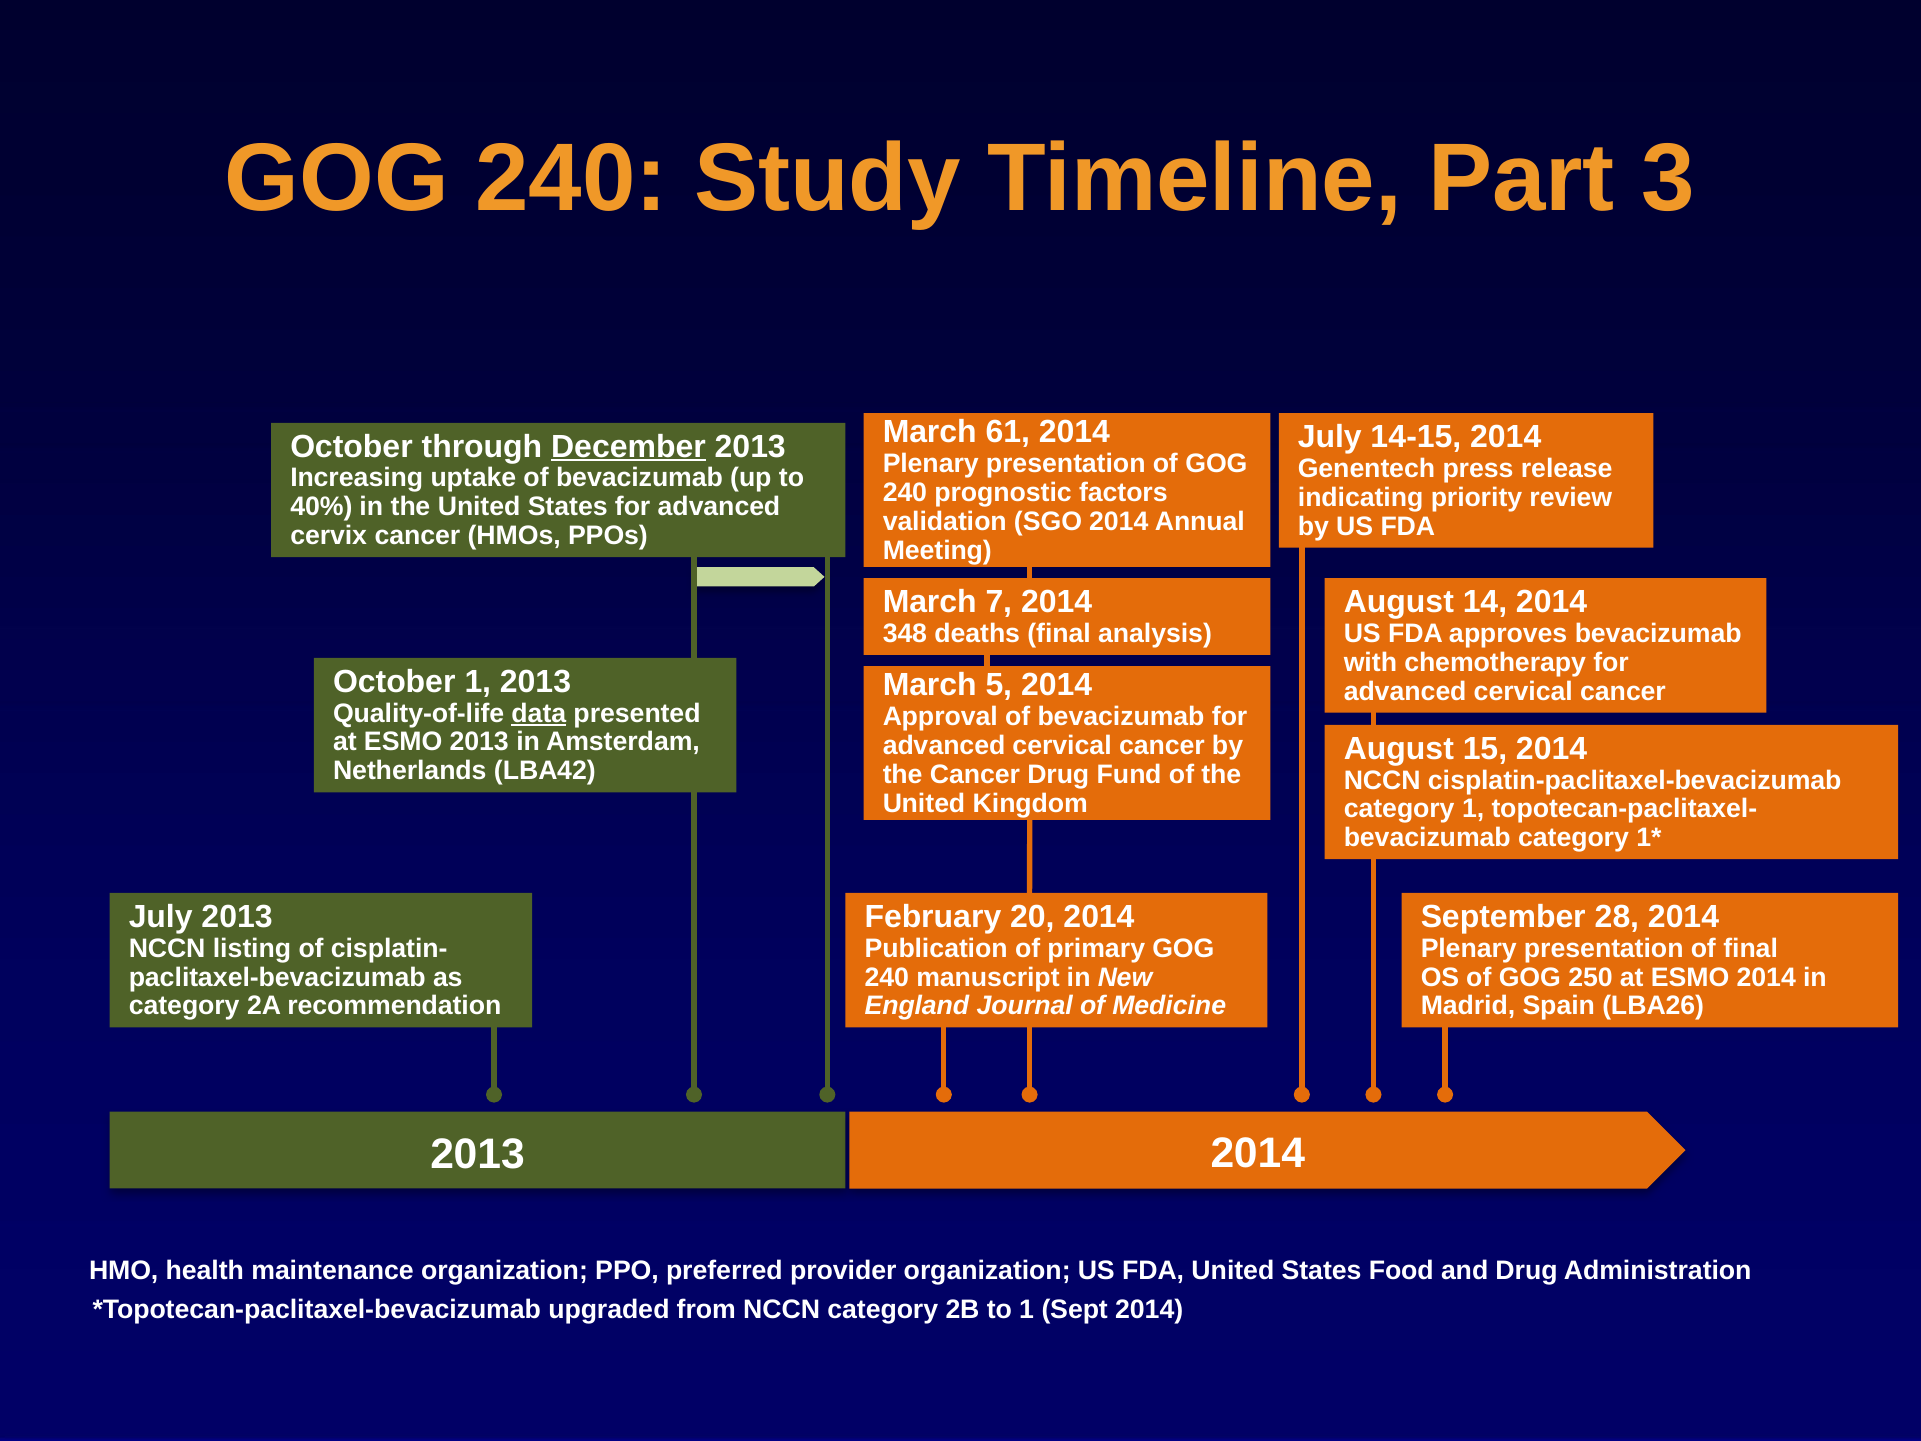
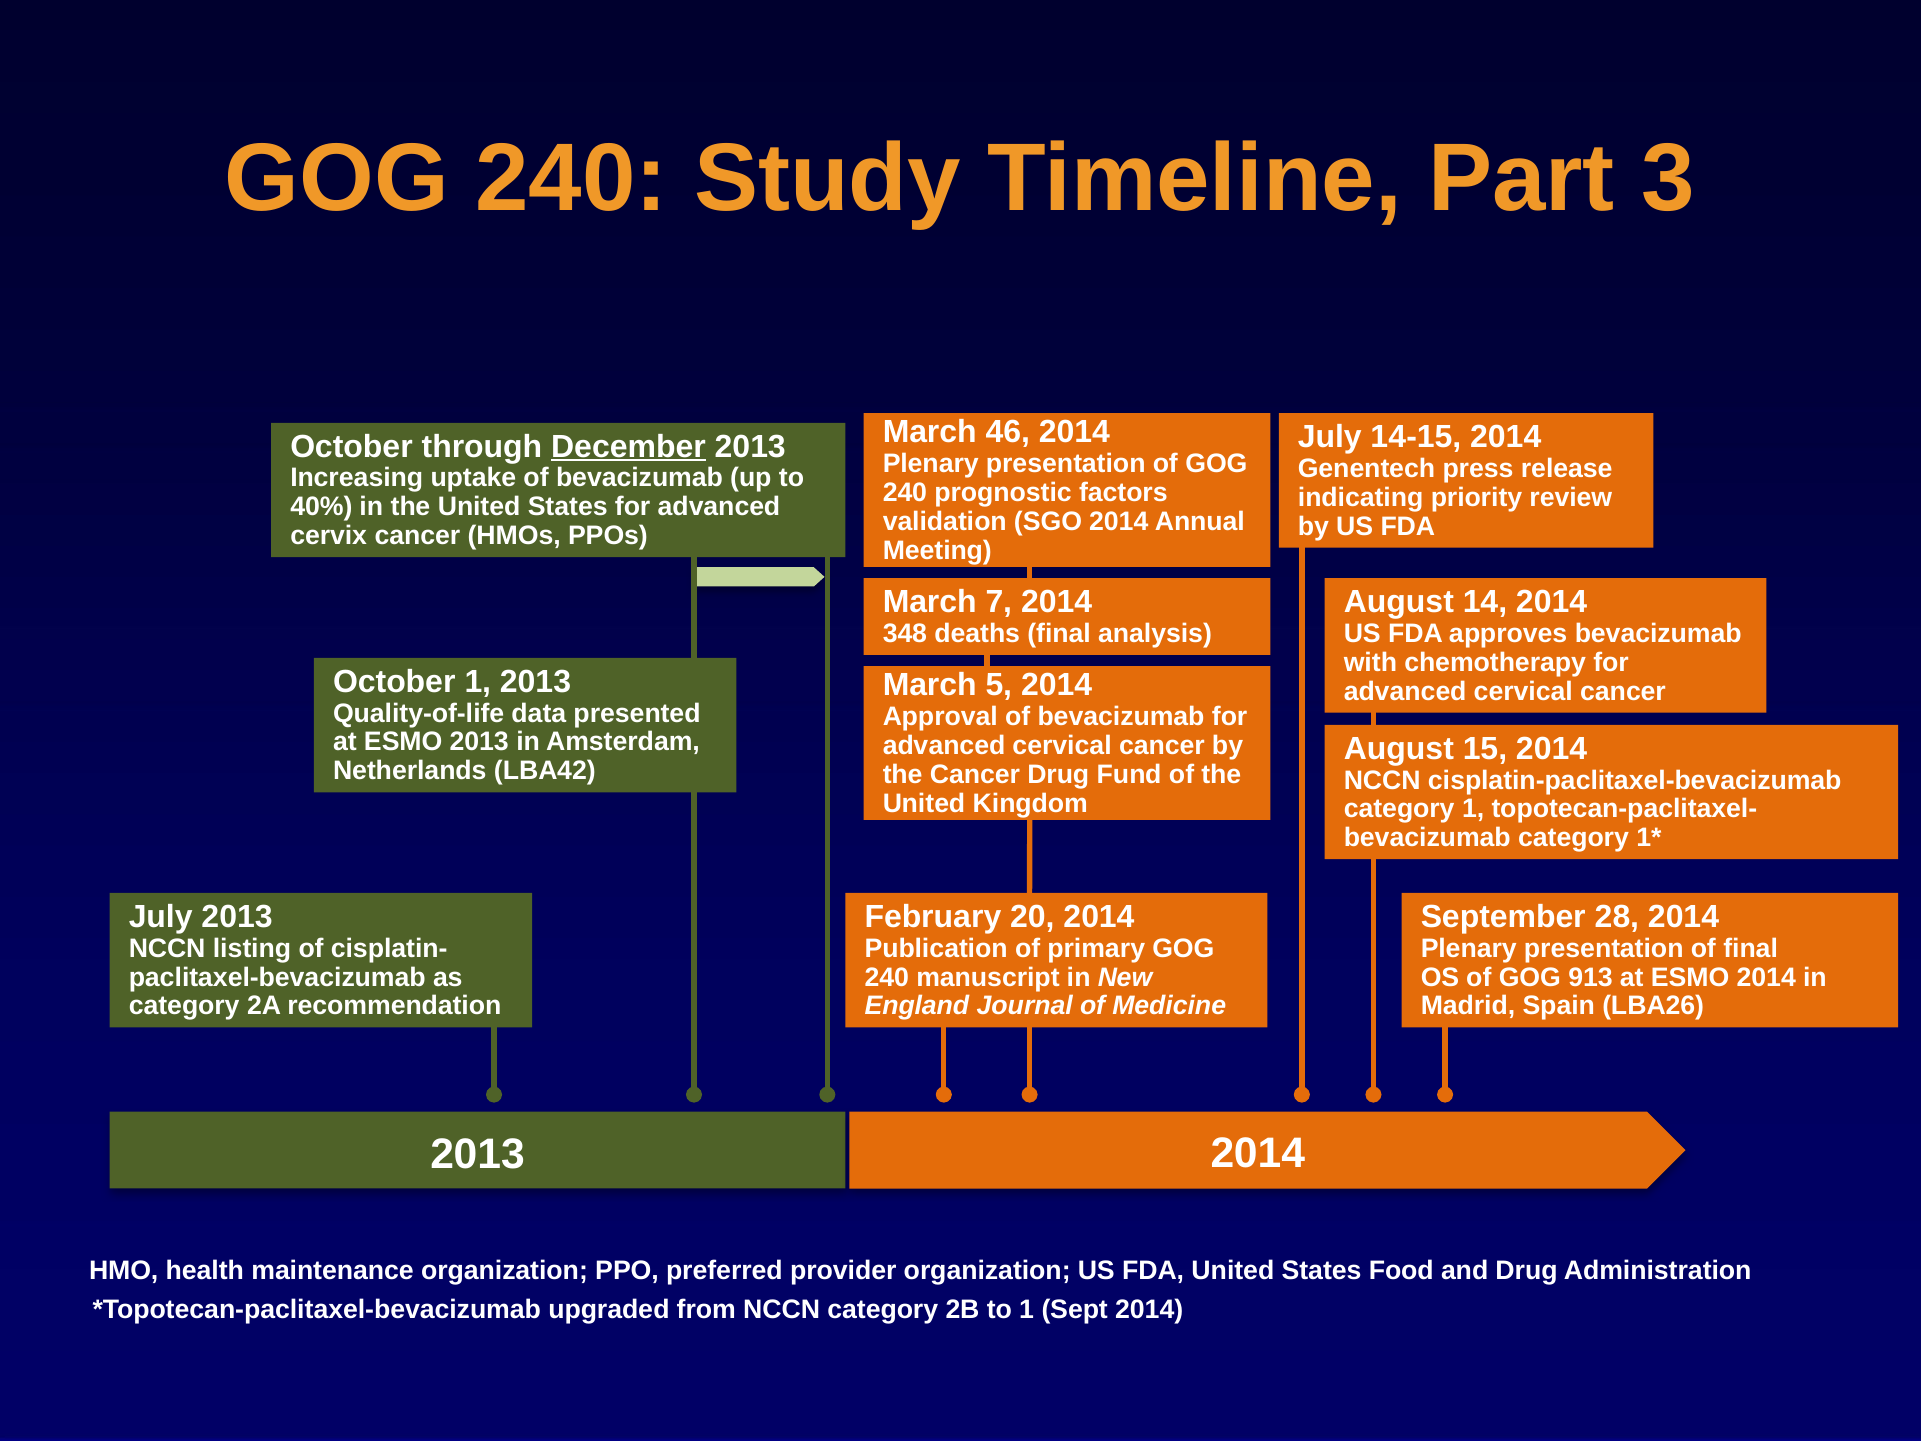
61: 61 -> 46
data underline: present -> none
250: 250 -> 913
